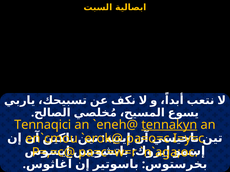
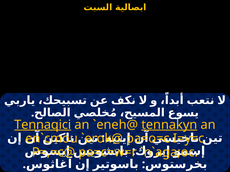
Tennaqici underline: none -> present
